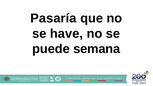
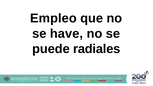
Pasaría: Pasaría -> Empleo
semana: semana -> radiales
